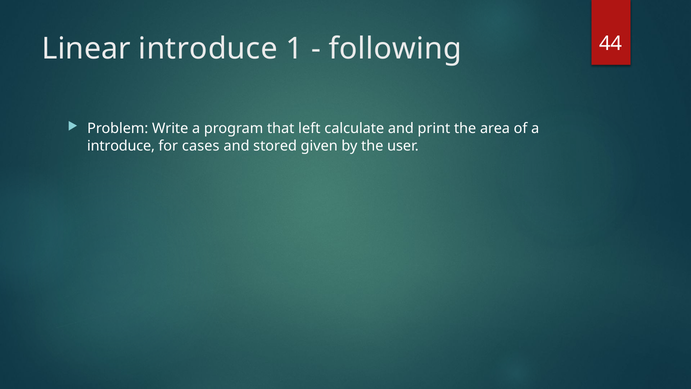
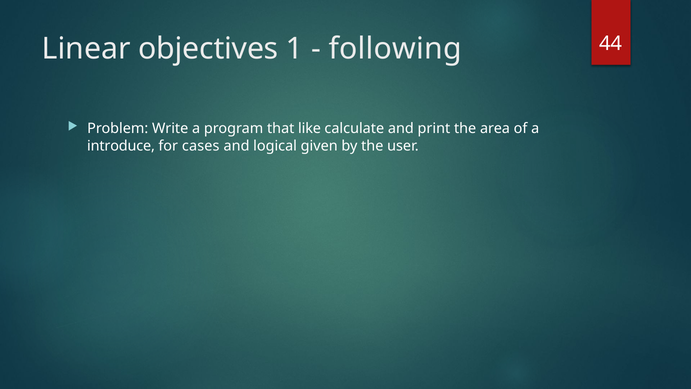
Linear introduce: introduce -> objectives
left: left -> like
stored: stored -> logical
